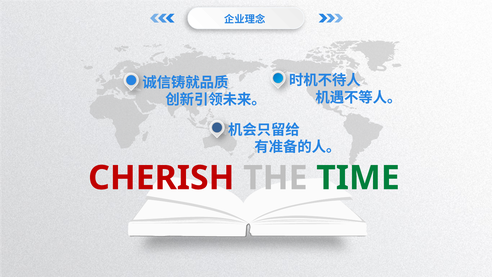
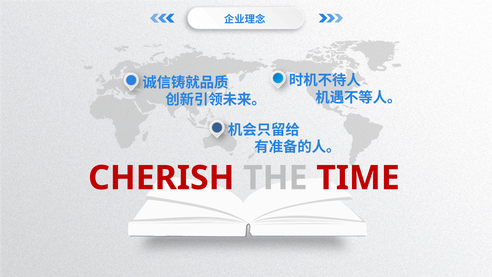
TIME colour: green -> red
